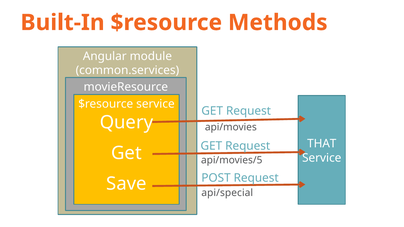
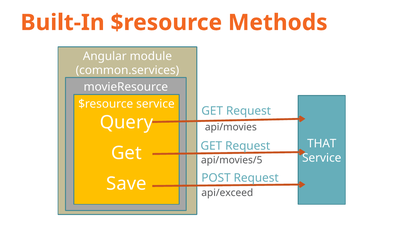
api/special: api/special -> api/exceed
